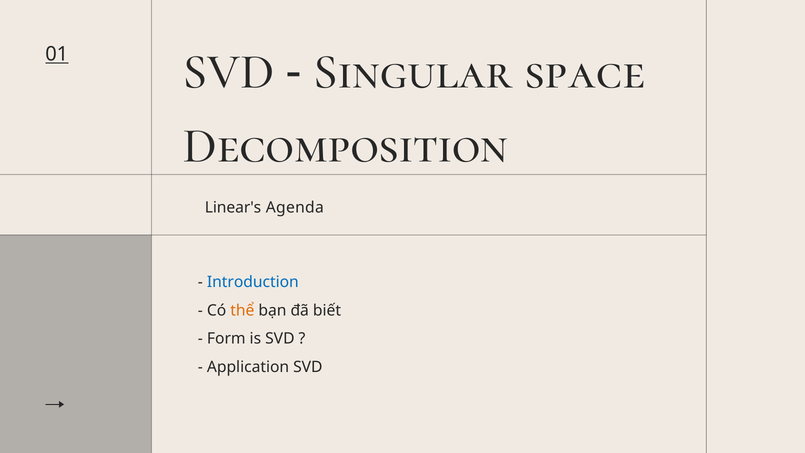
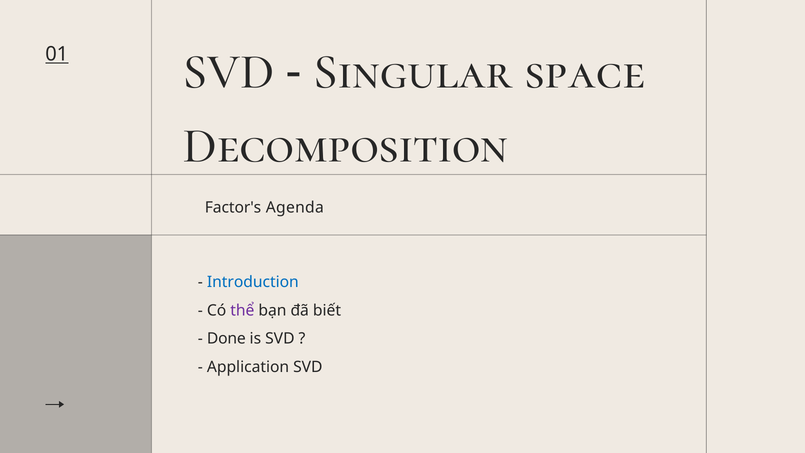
Linear's: Linear's -> Factor's
thể colour: orange -> purple
Form: Form -> Done
